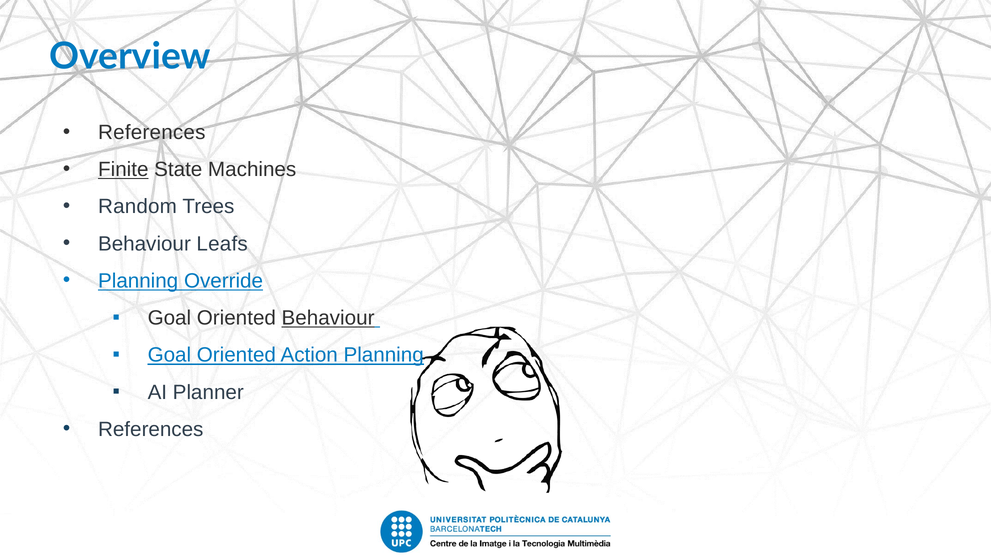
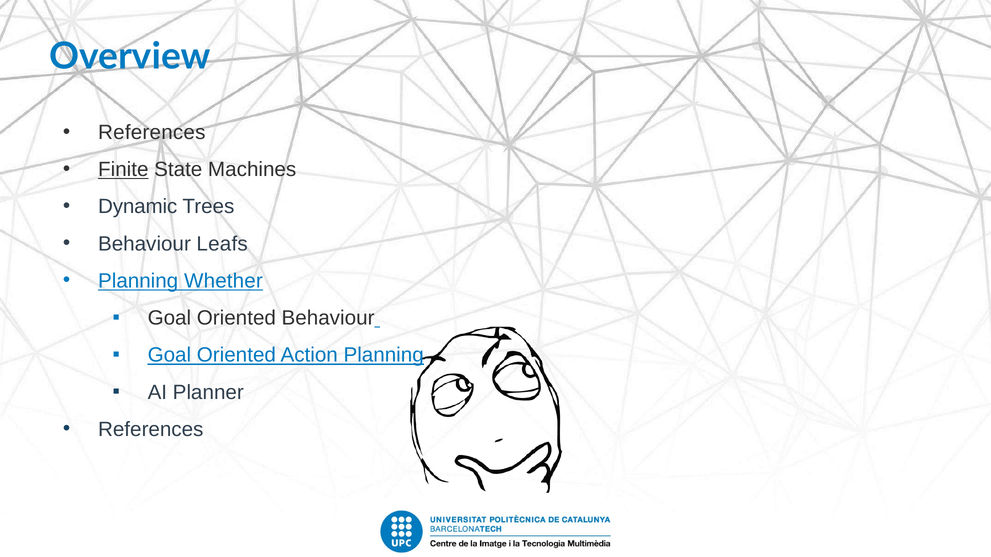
Random: Random -> Dynamic
Override: Override -> Whether
Behaviour at (328, 318) underline: present -> none
